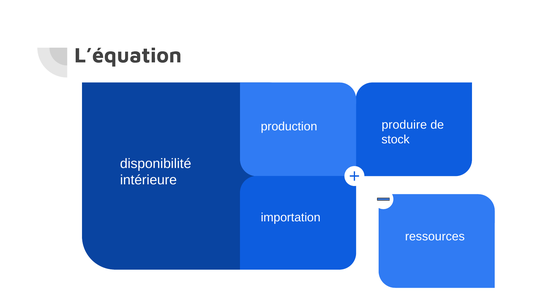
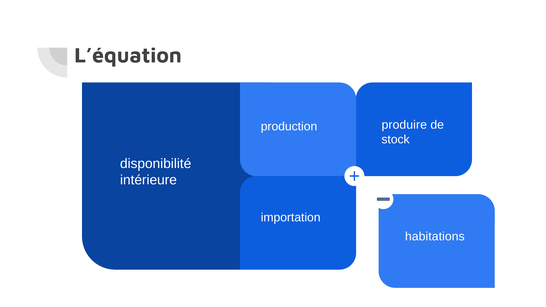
ressources: ressources -> habitations
